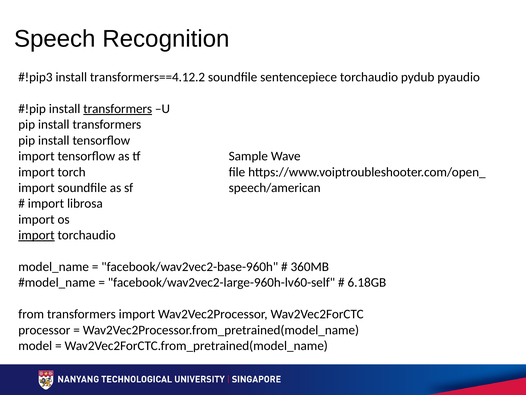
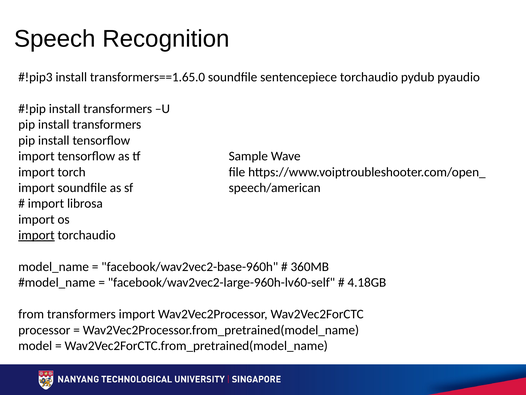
transformers==4.12.2: transformers==4.12.2 -> transformers==1.65.0
transformers at (118, 109) underline: present -> none
6.18GB: 6.18GB -> 4.18GB
